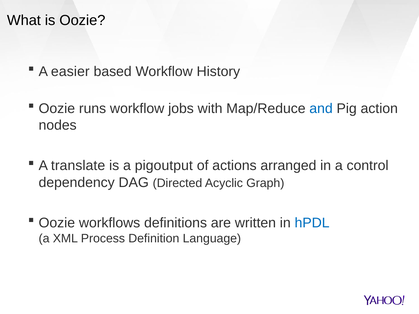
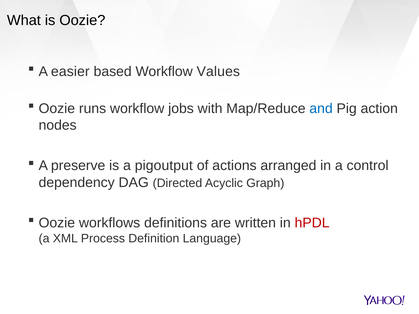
History: History -> Values
translate: translate -> preserve
hPDL colour: blue -> red
